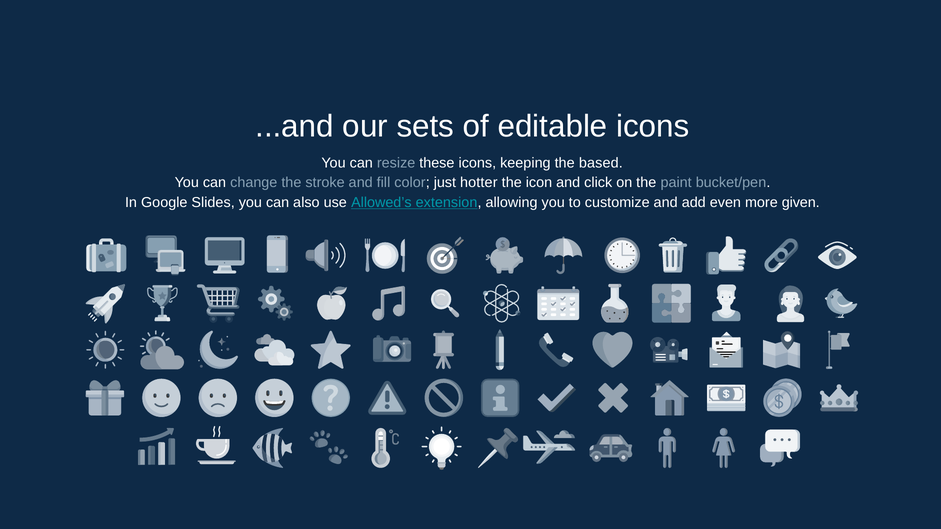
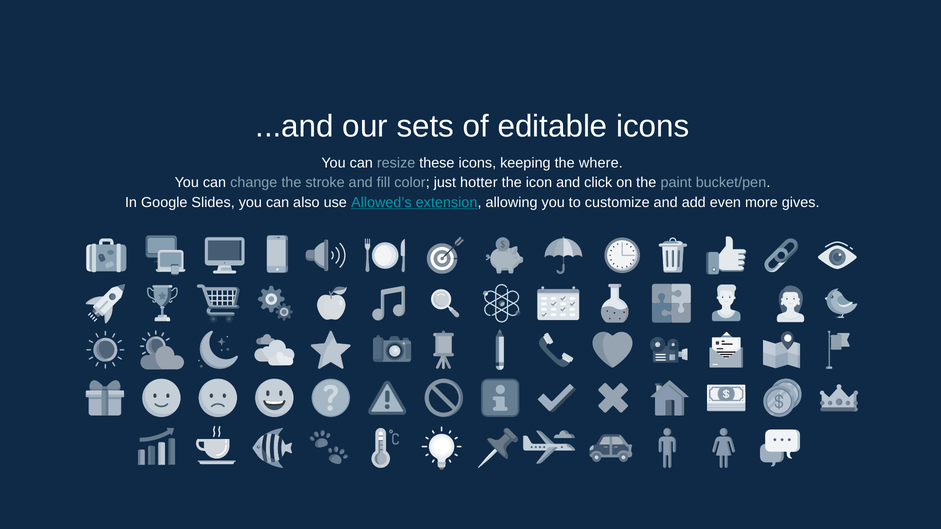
based: based -> where
given: given -> gives
